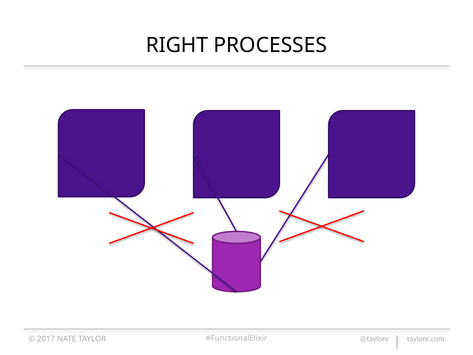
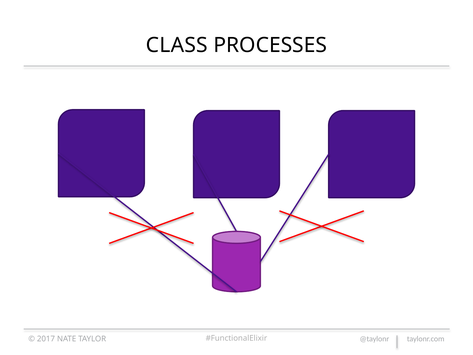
RIGHT: RIGHT -> CLASS
